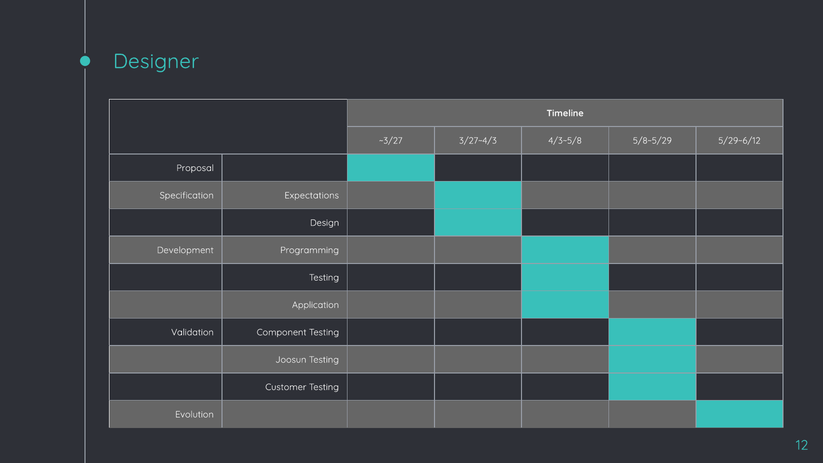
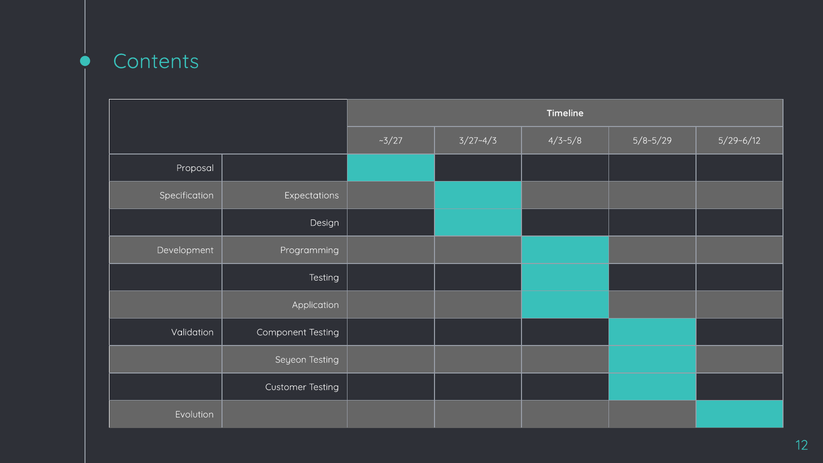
Designer: Designer -> Contents
Joosun: Joosun -> Seyeon
